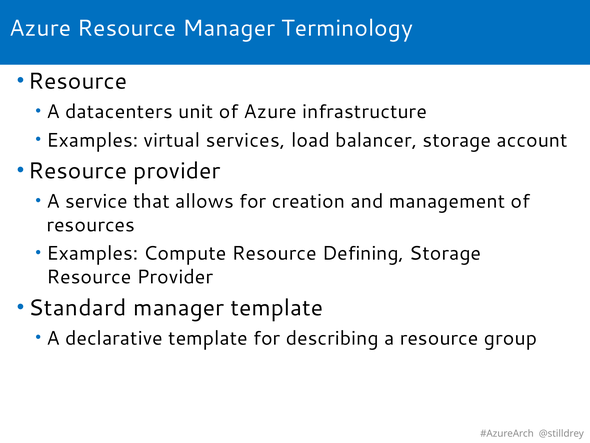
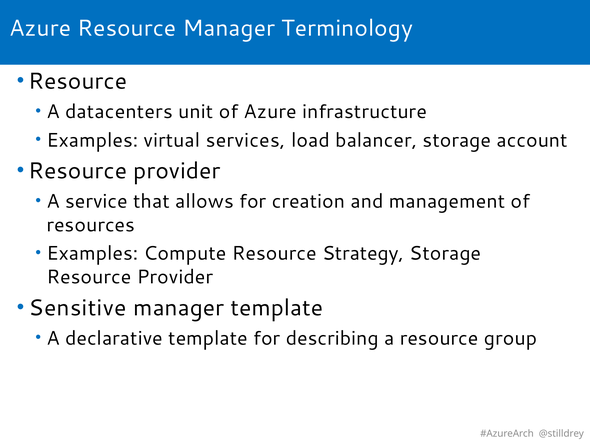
Defining: Defining -> Strategy
Standard: Standard -> Sensitive
